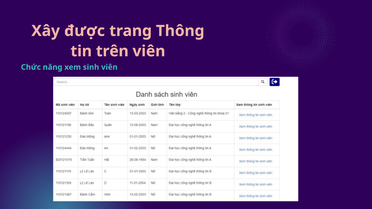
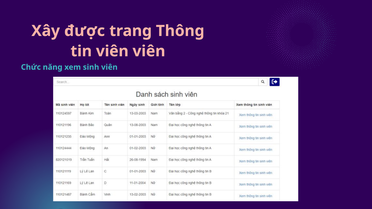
tin trên: trên -> viên
